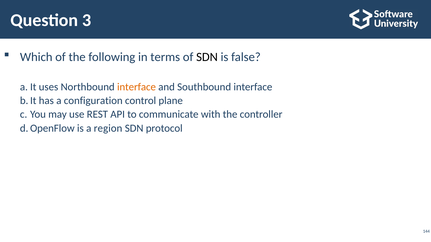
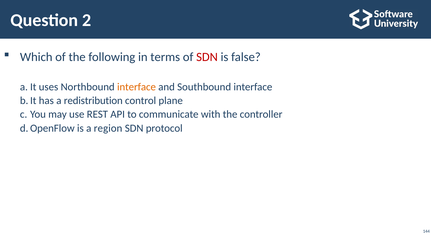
3: 3 -> 2
SDN at (207, 57) colour: black -> red
configuration: configuration -> redistribution
